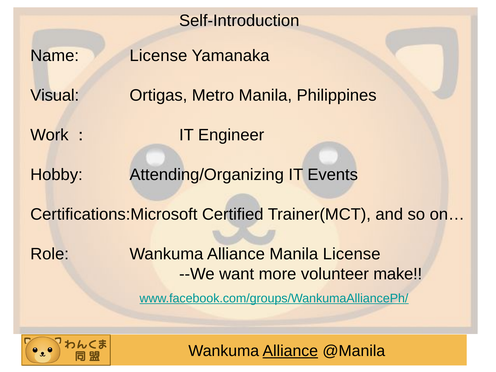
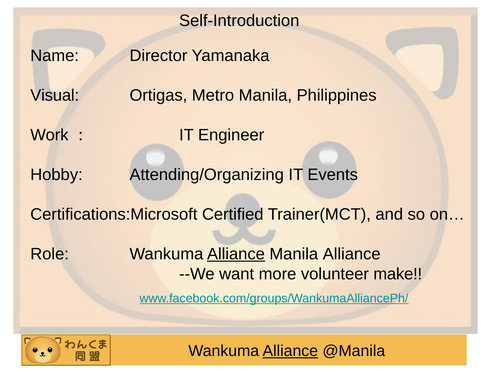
Name License: License -> Director
Alliance at (236, 254) underline: none -> present
Manila License: License -> Alliance
